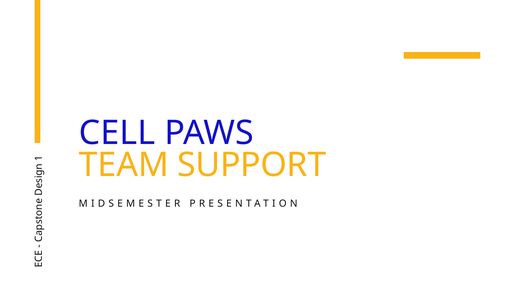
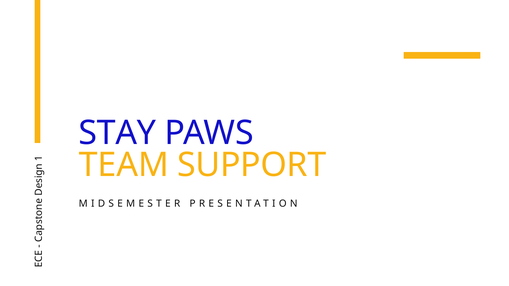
CELL: CELL -> STAY
